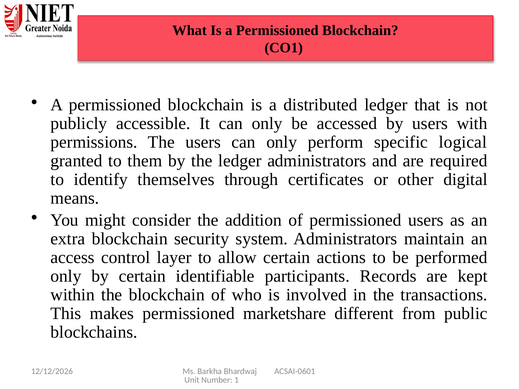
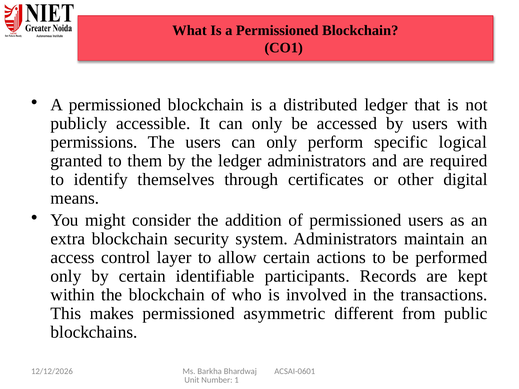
marketshare: marketshare -> asymmetric
